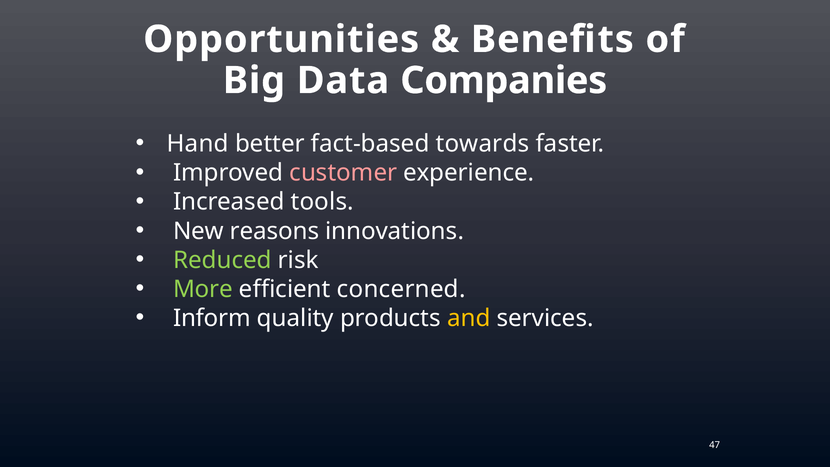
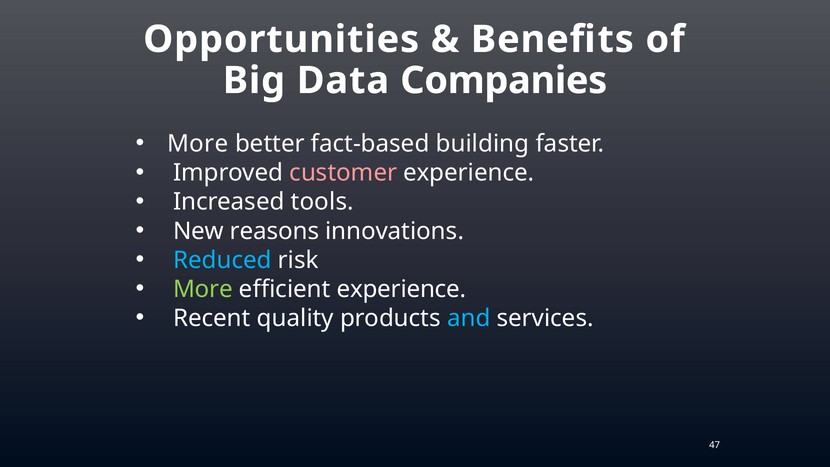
Hand at (198, 144): Hand -> More
towards: towards -> building
Reduced colour: light green -> light blue
efficient concerned: concerned -> experience
Inform: Inform -> Recent
and colour: yellow -> light blue
